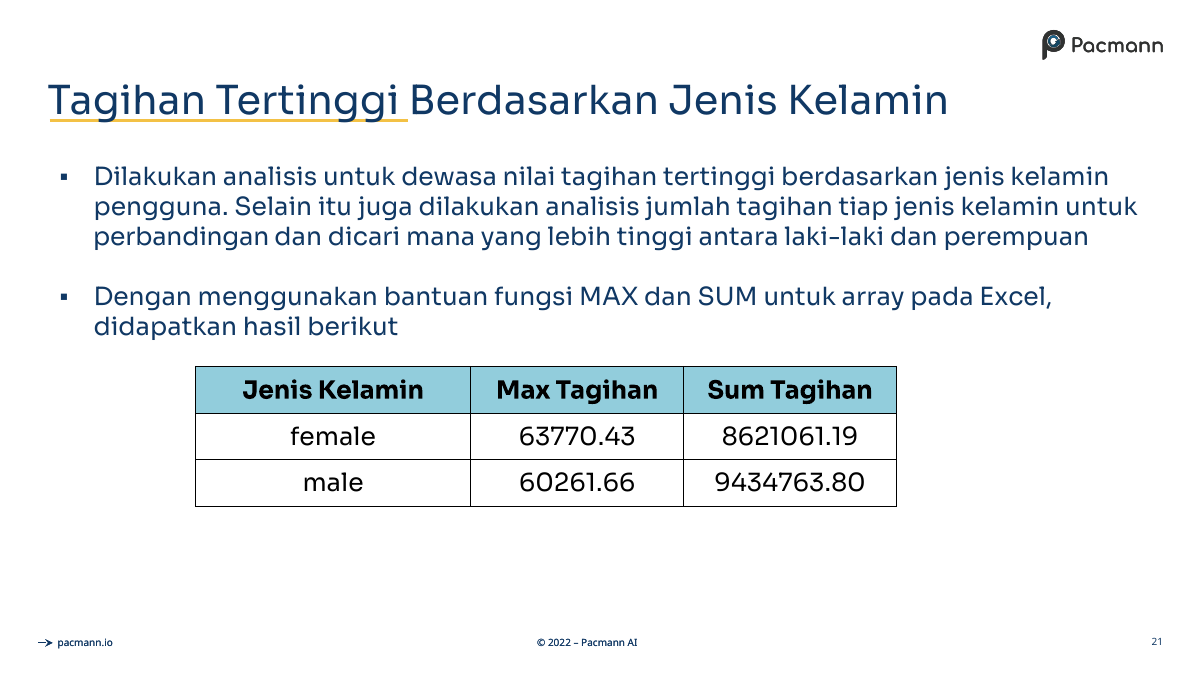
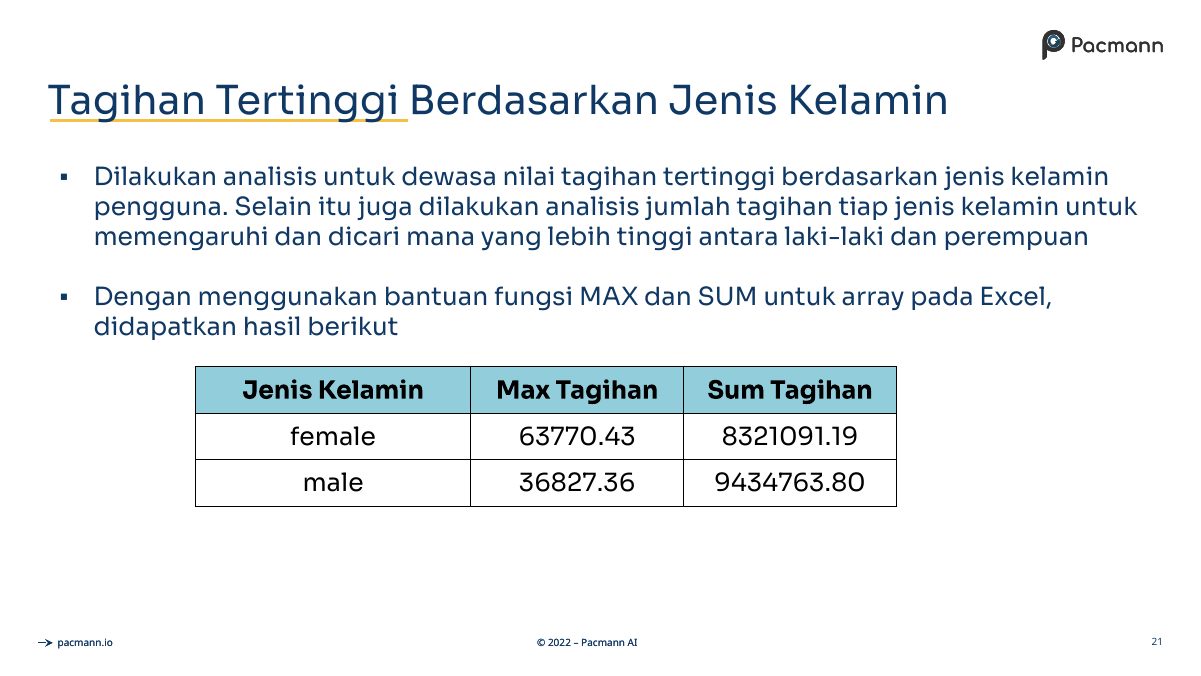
perbandingan: perbandingan -> memengaruhi
8621061.19: 8621061.19 -> 8321091.19
60261.66: 60261.66 -> 36827.36
